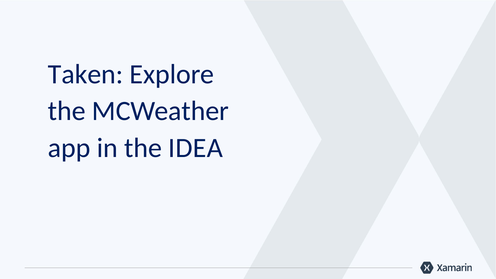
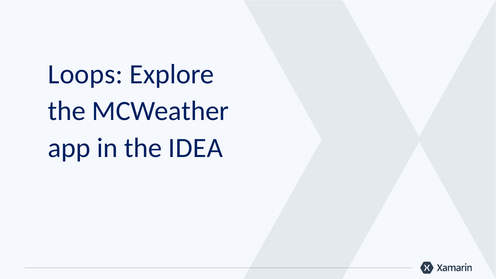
Taken: Taken -> Loops
